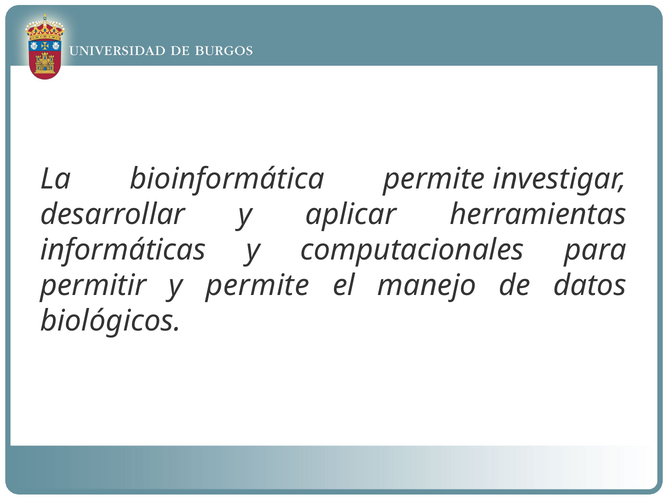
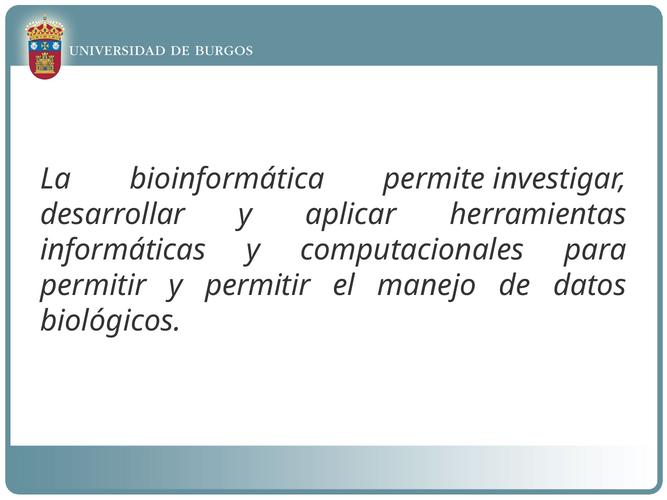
y permite: permite -> permitir
